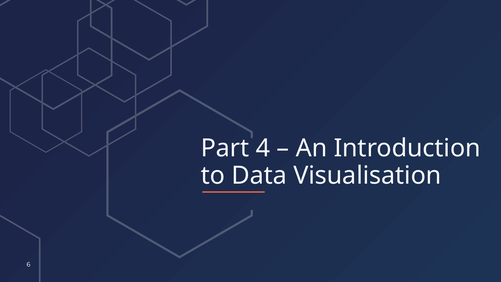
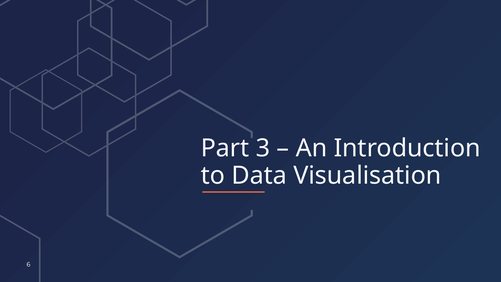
4: 4 -> 3
